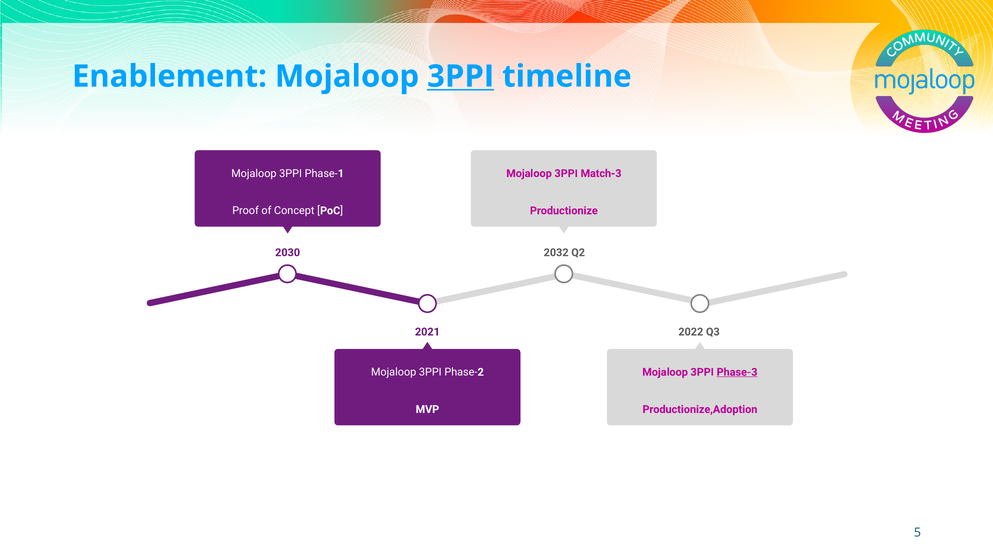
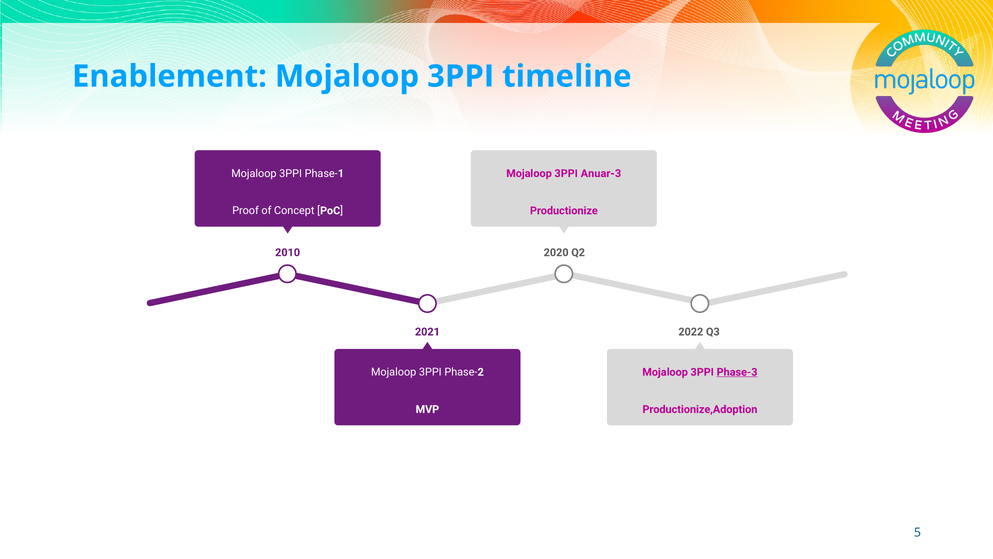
3PPI at (461, 76) underline: present -> none
Match-3: Match-3 -> Anuar-3
2030: 2030 -> 2010
2032: 2032 -> 2020
